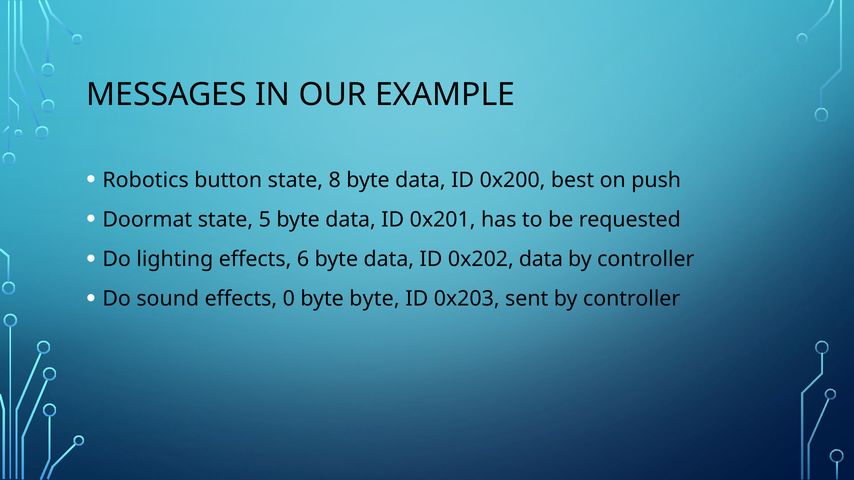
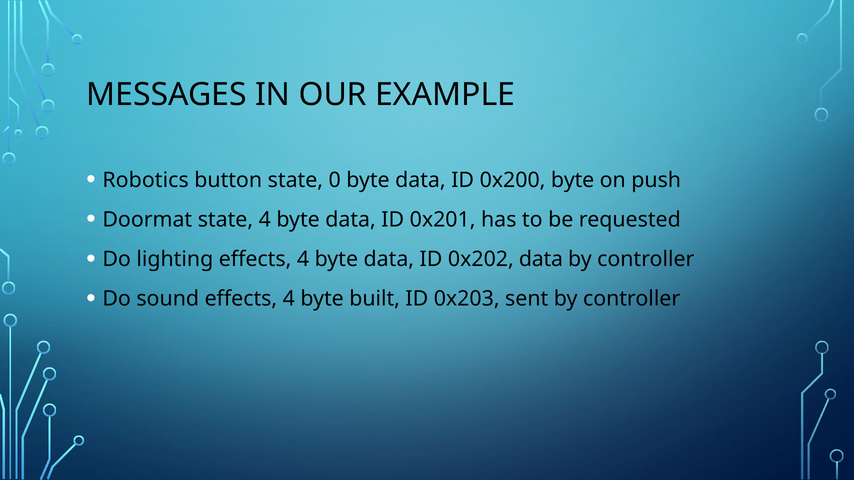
8: 8 -> 0
0x200 best: best -> byte
state 5: 5 -> 4
lighting effects 6: 6 -> 4
sound effects 0: 0 -> 4
byte byte: byte -> built
